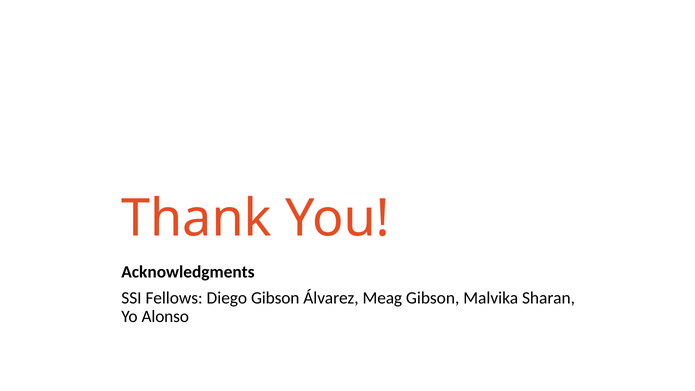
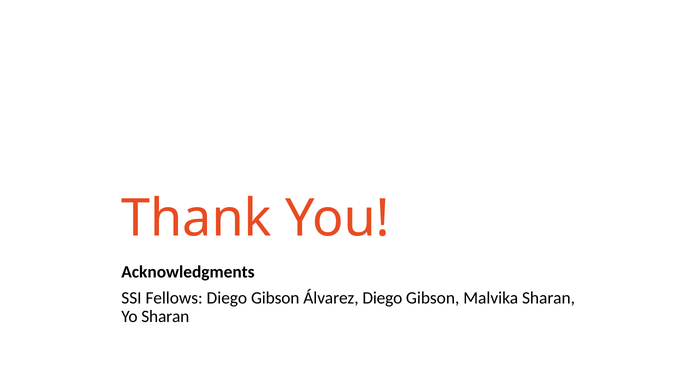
Álvarez Meag: Meag -> Diego
Yo Alonso: Alonso -> Sharan
